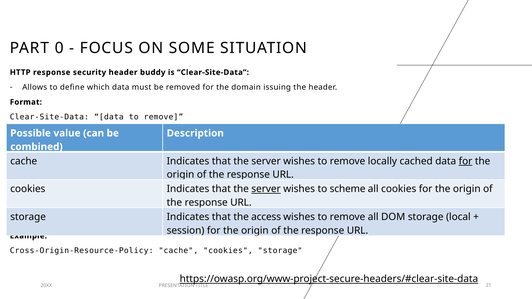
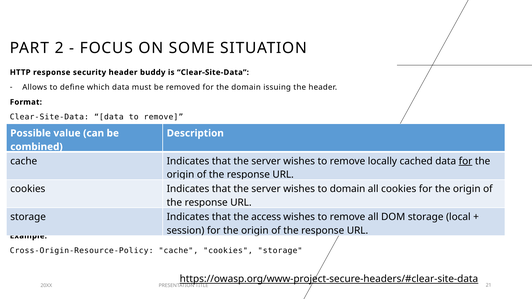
0: 0 -> 2
server at (266, 189) underline: present -> none
to scheme: scheme -> domain
